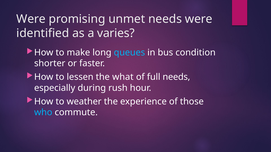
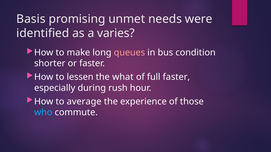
Were at (31, 19): Were -> Basis
queues colour: light blue -> pink
full needs: needs -> faster
weather: weather -> average
